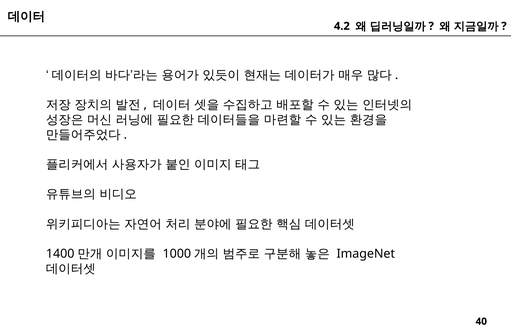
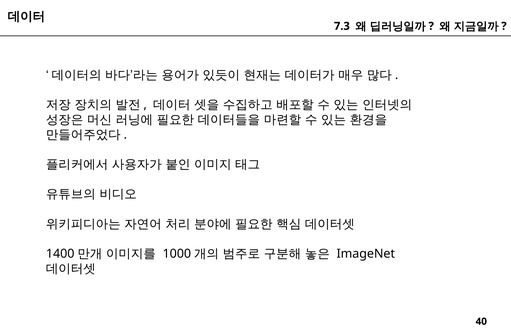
4.2: 4.2 -> 7.3
